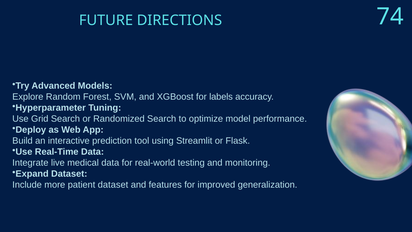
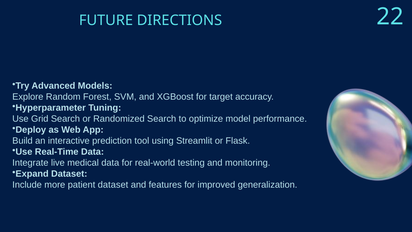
74: 74 -> 22
labels: labels -> target
